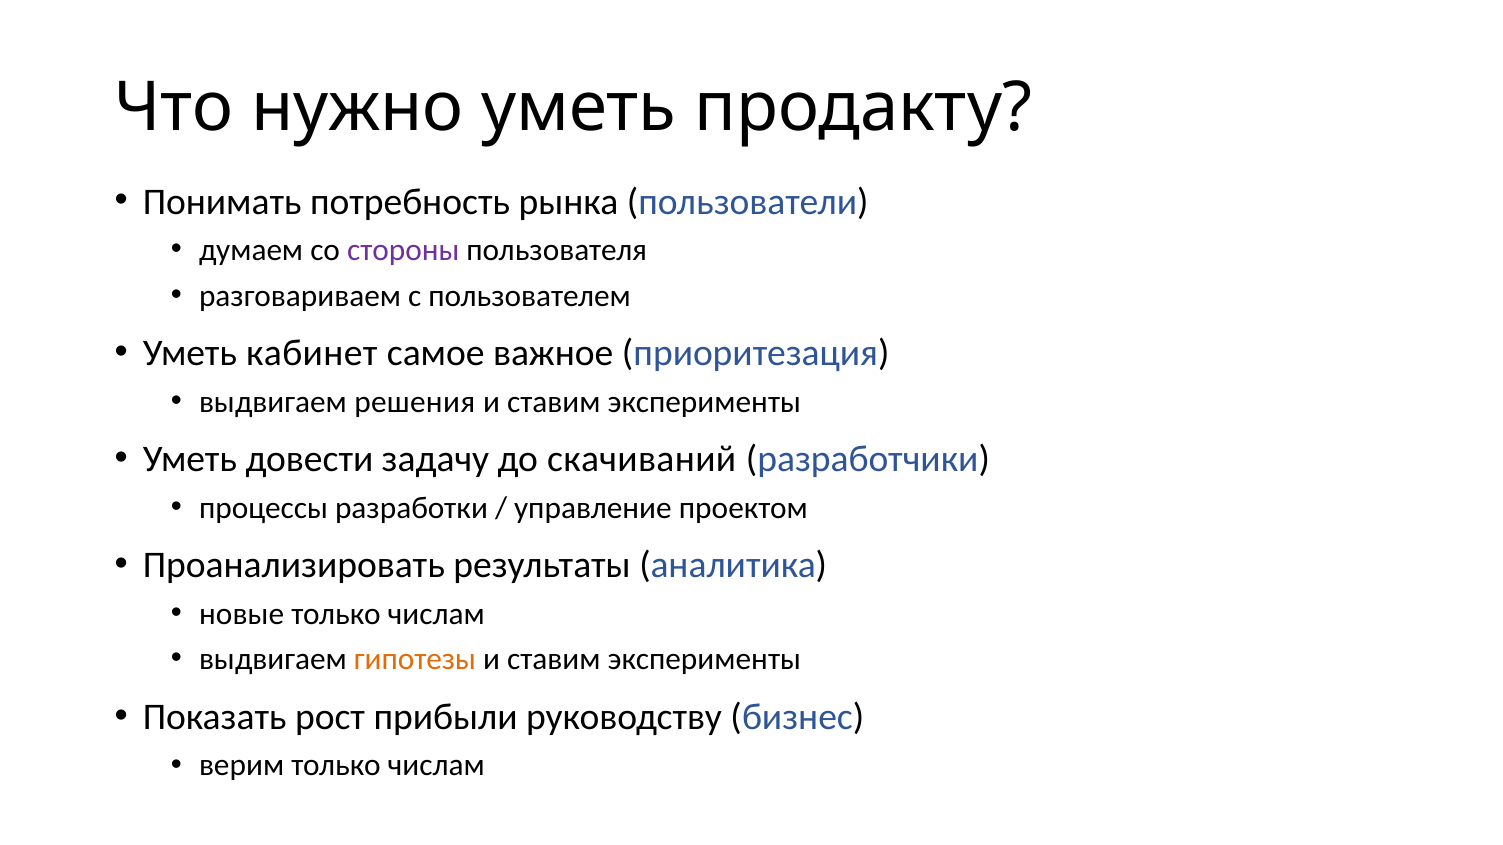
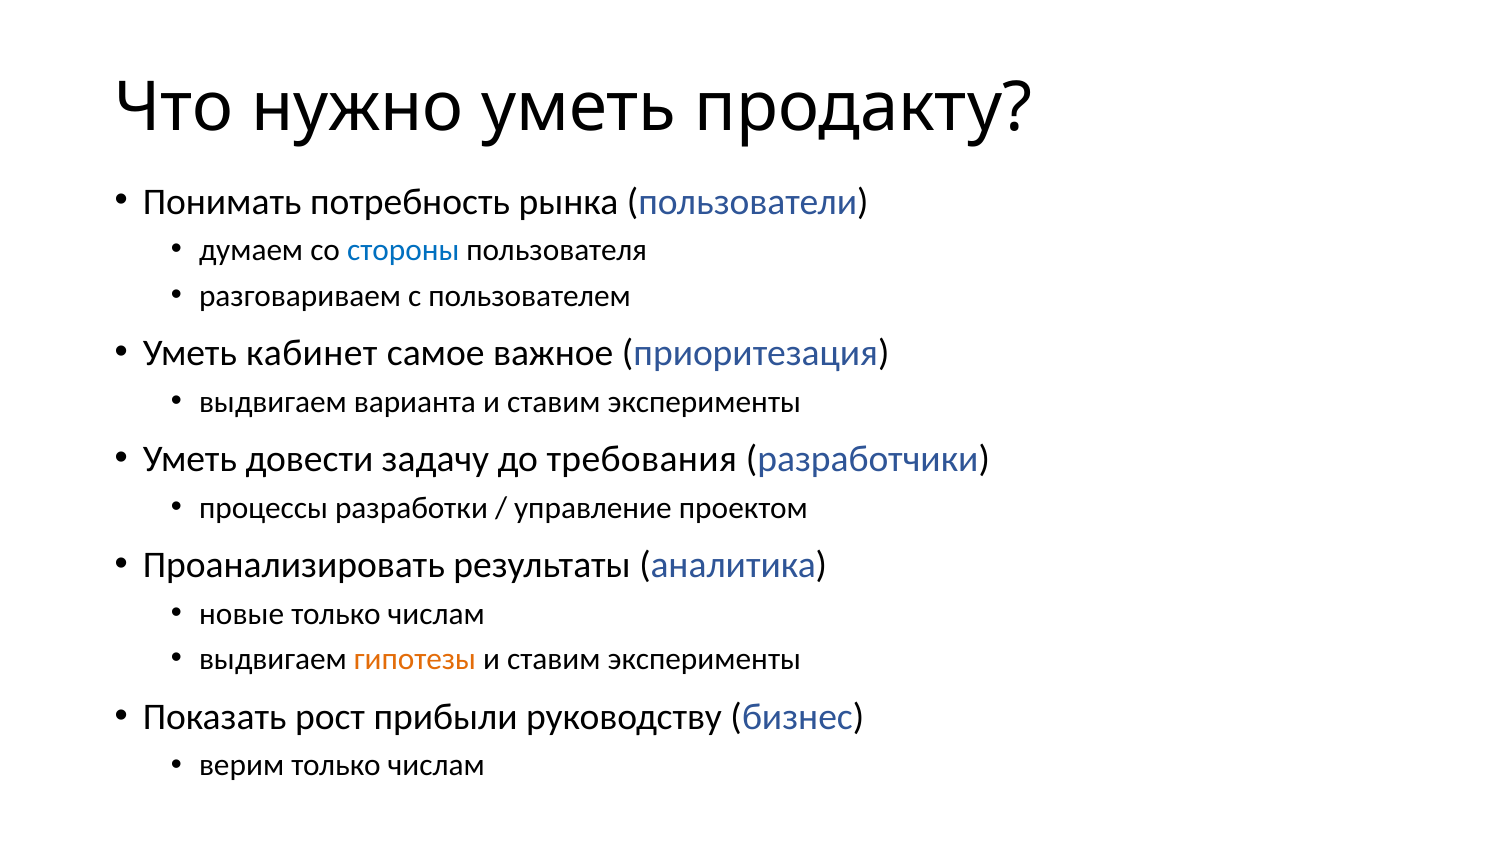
стороны colour: purple -> blue
решения: решения -> варианта
скачиваний: скачиваний -> требования
